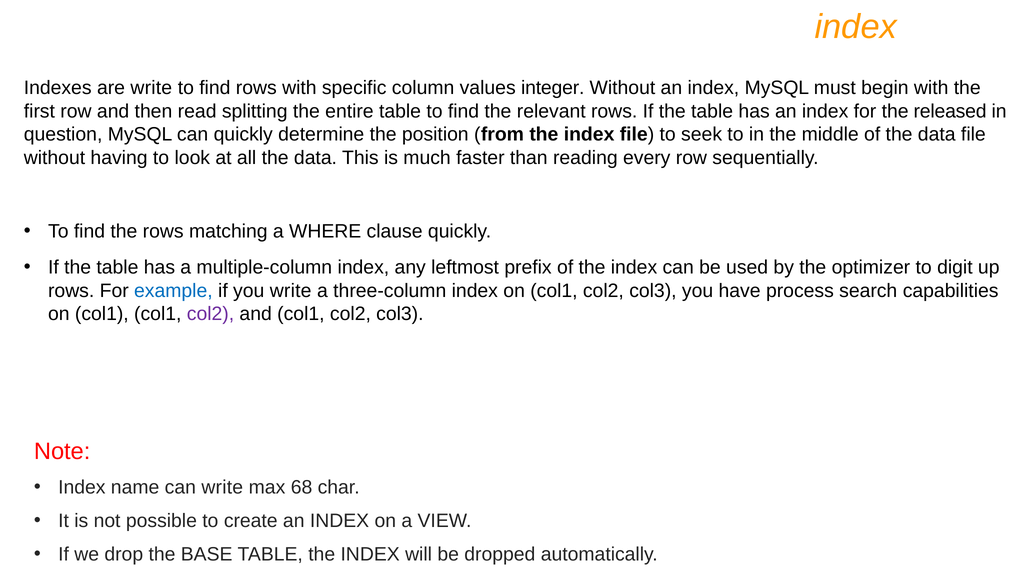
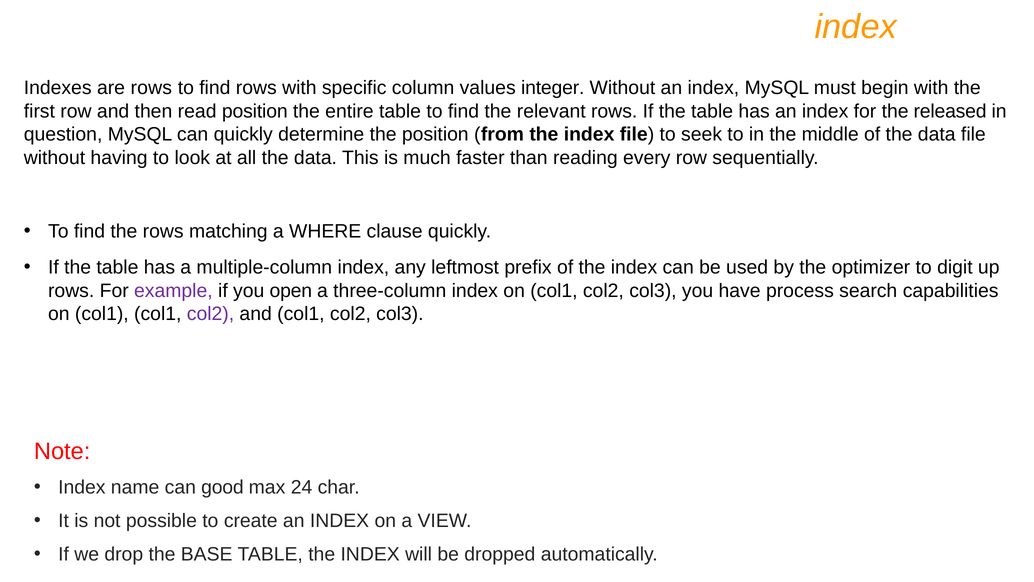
are write: write -> rows
read splitting: splitting -> position
example colour: blue -> purple
you write: write -> open
can write: write -> good
68: 68 -> 24
